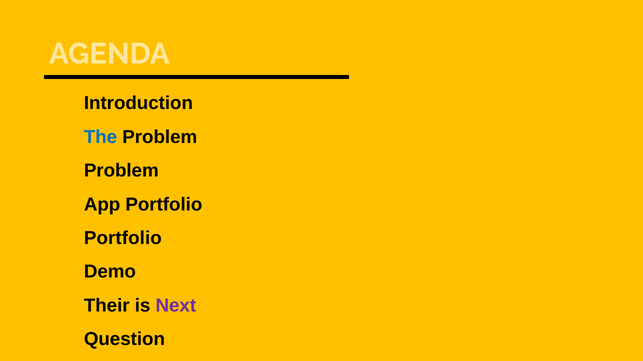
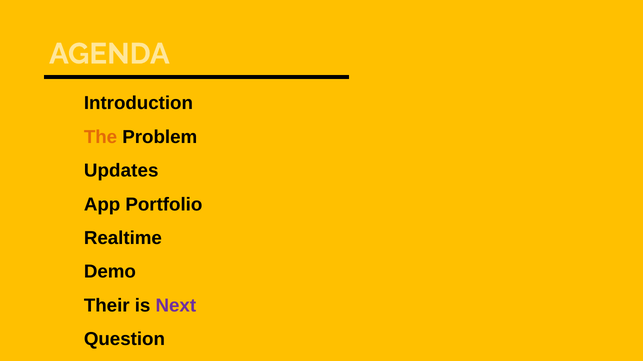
The colour: blue -> orange
Problem at (121, 171): Problem -> Updates
Portfolio at (123, 239): Portfolio -> Realtime
